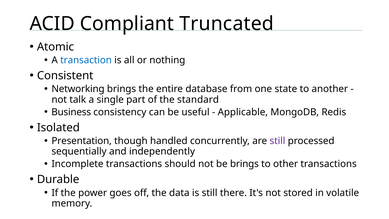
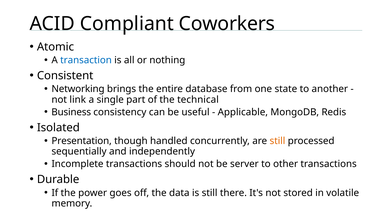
Truncated: Truncated -> Coworkers
talk: talk -> link
standard: standard -> technical
still at (277, 141) colour: purple -> orange
be brings: brings -> server
